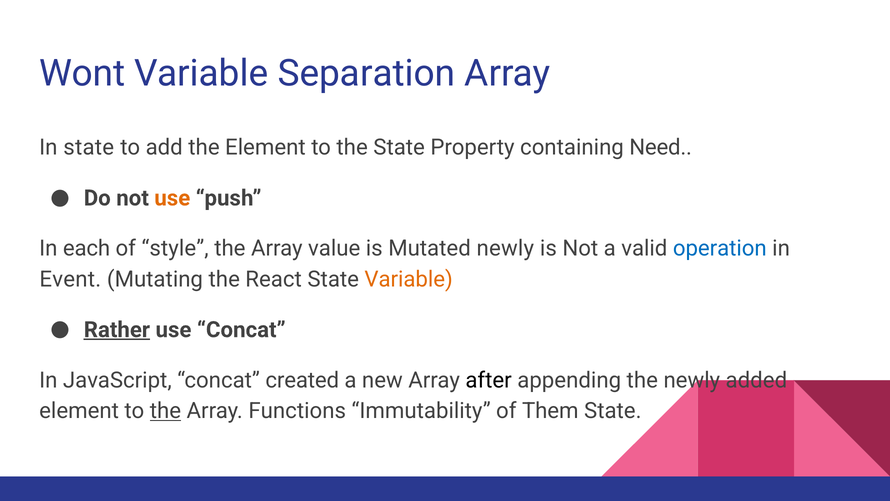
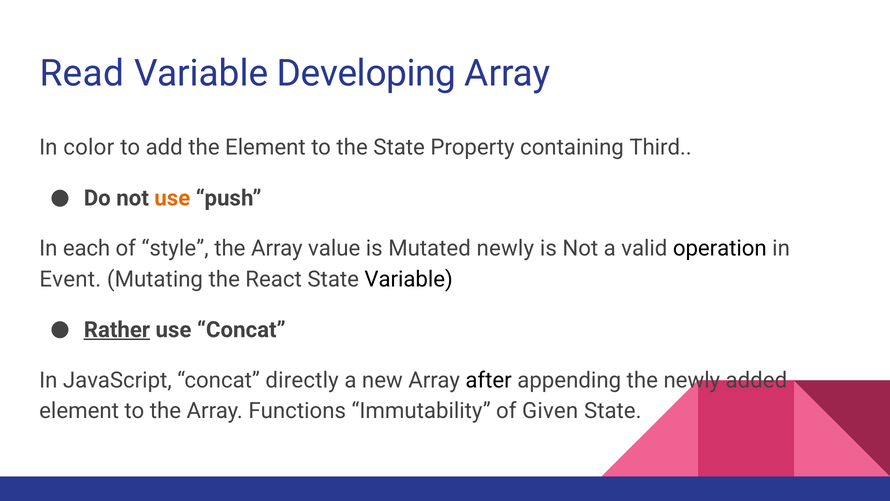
Wont: Wont -> Read
Separation: Separation -> Developing
In state: state -> color
Need: Need -> Third
operation colour: blue -> black
Variable at (409, 279) colour: orange -> black
created: created -> directly
the at (165, 411) underline: present -> none
Them: Them -> Given
